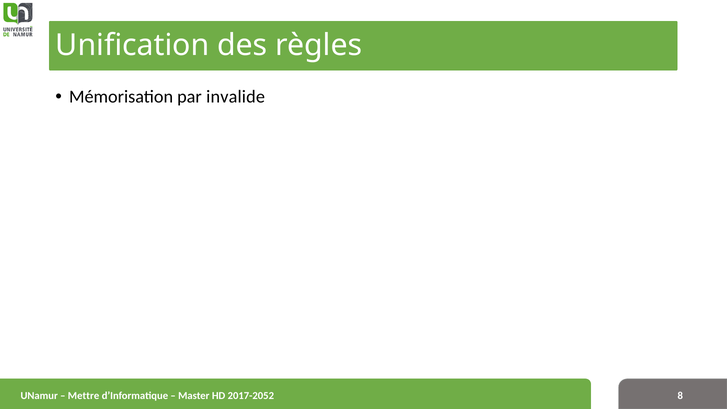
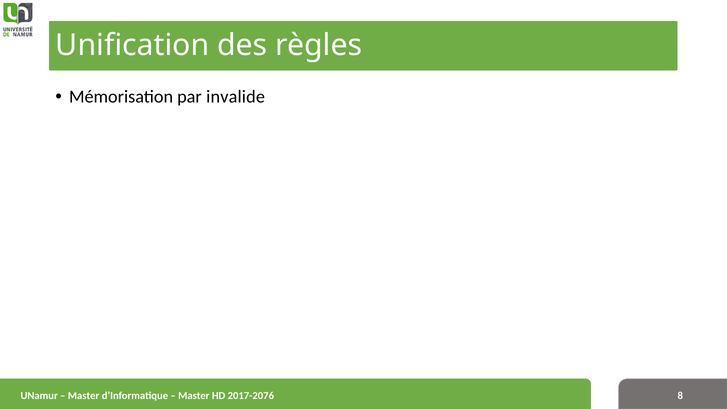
Mettre at (84, 396): Mettre -> Master
2017-2052: 2017-2052 -> 2017-2076
